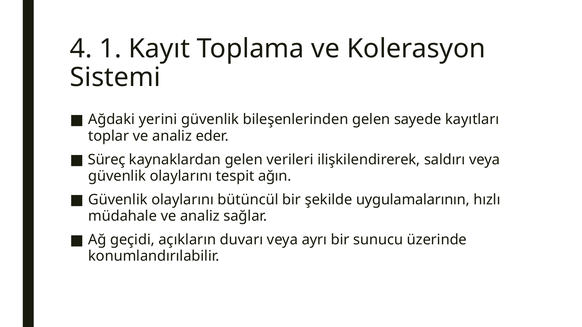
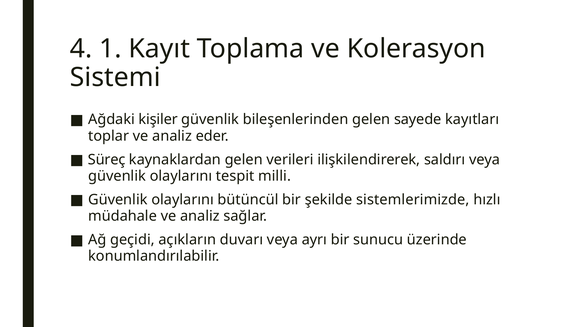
yerini: yerini -> kişiler
ağın: ağın -> milli
uygulamalarının: uygulamalarının -> sistemlerimizde
